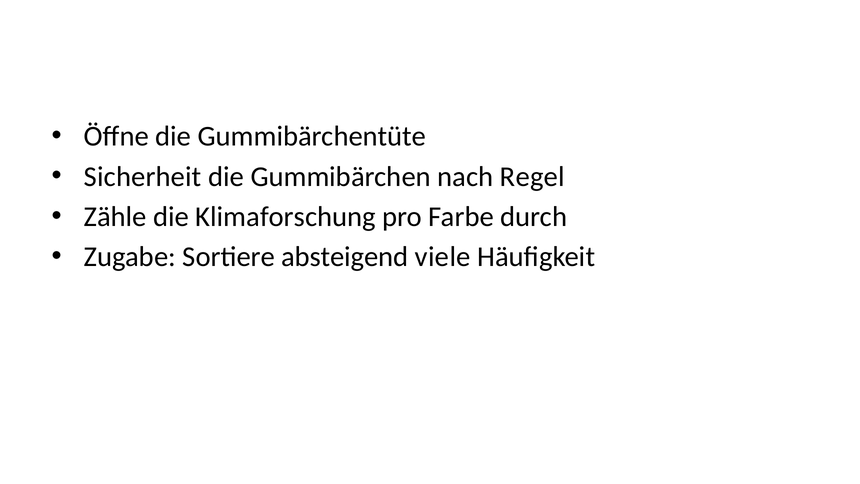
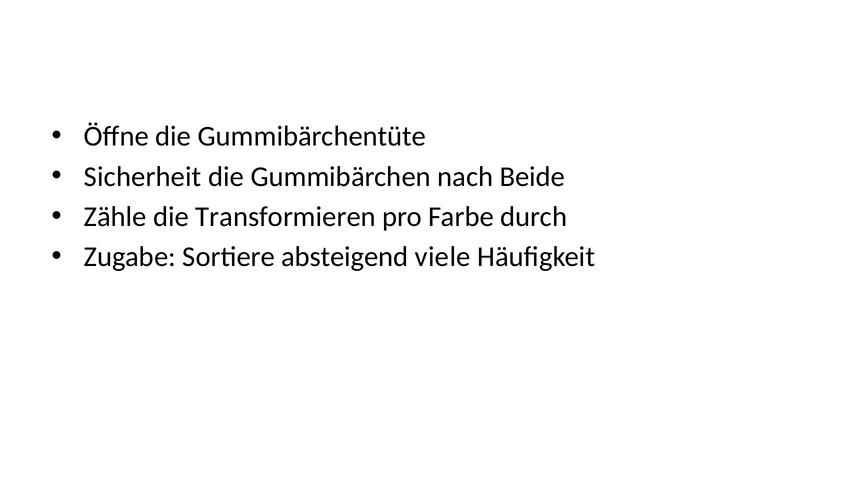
Regel: Regel -> Beide
Klimaforschung: Klimaforschung -> Transformieren
